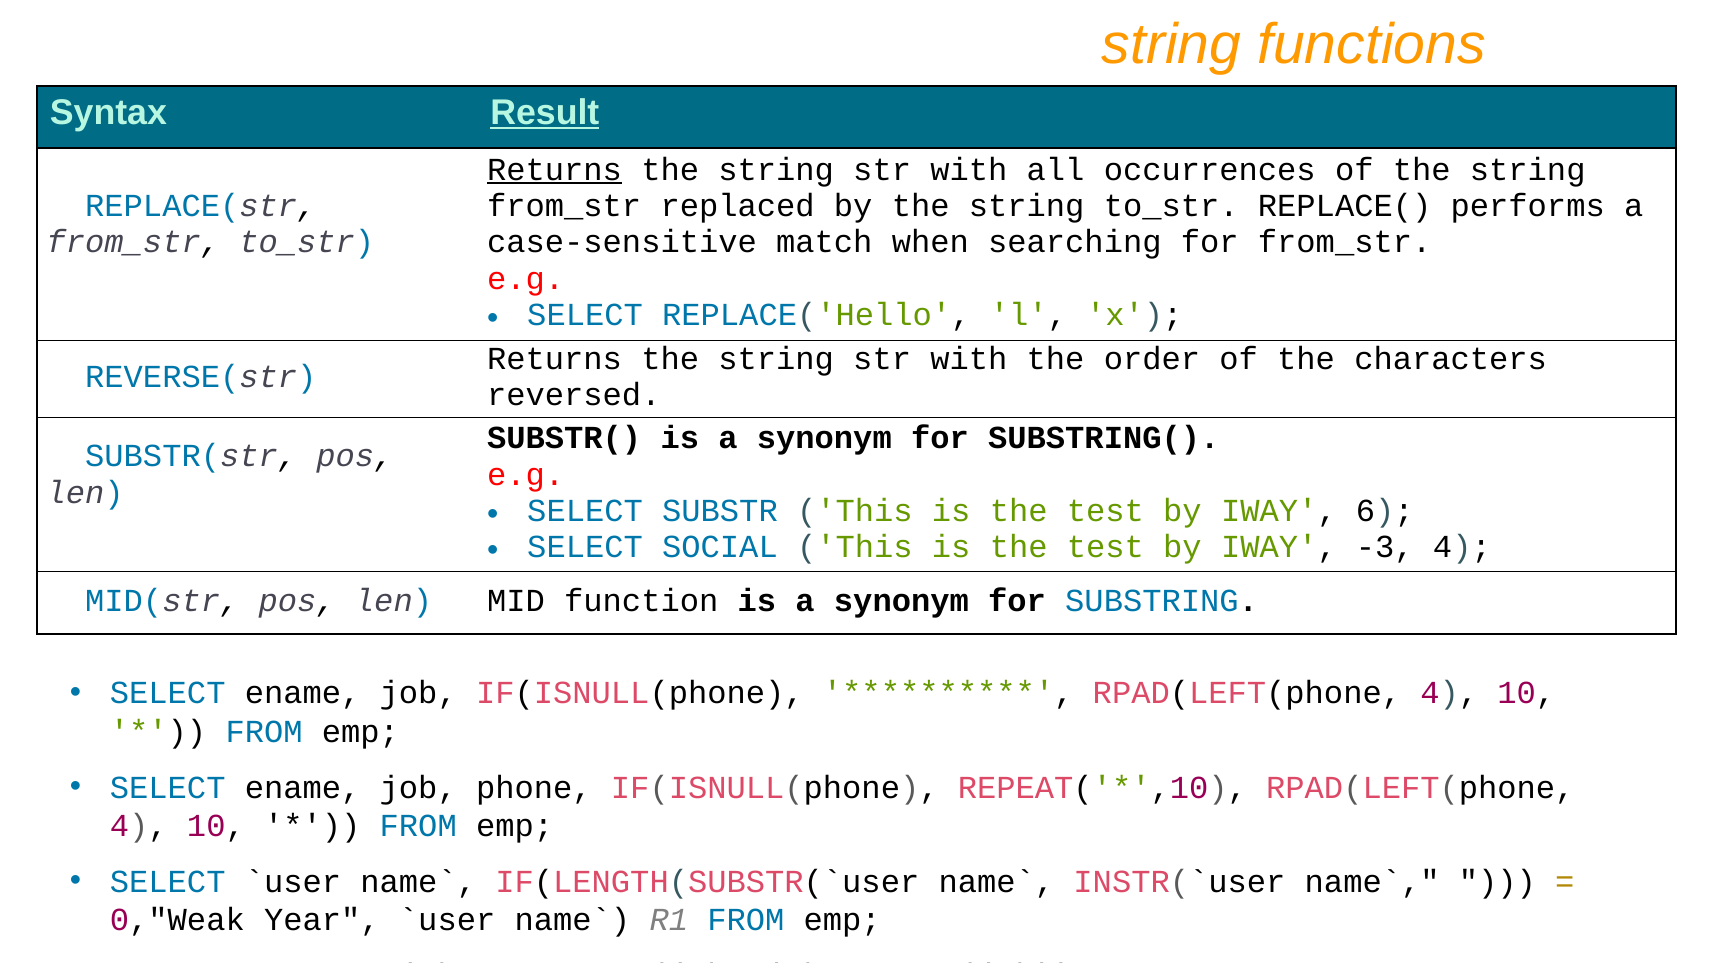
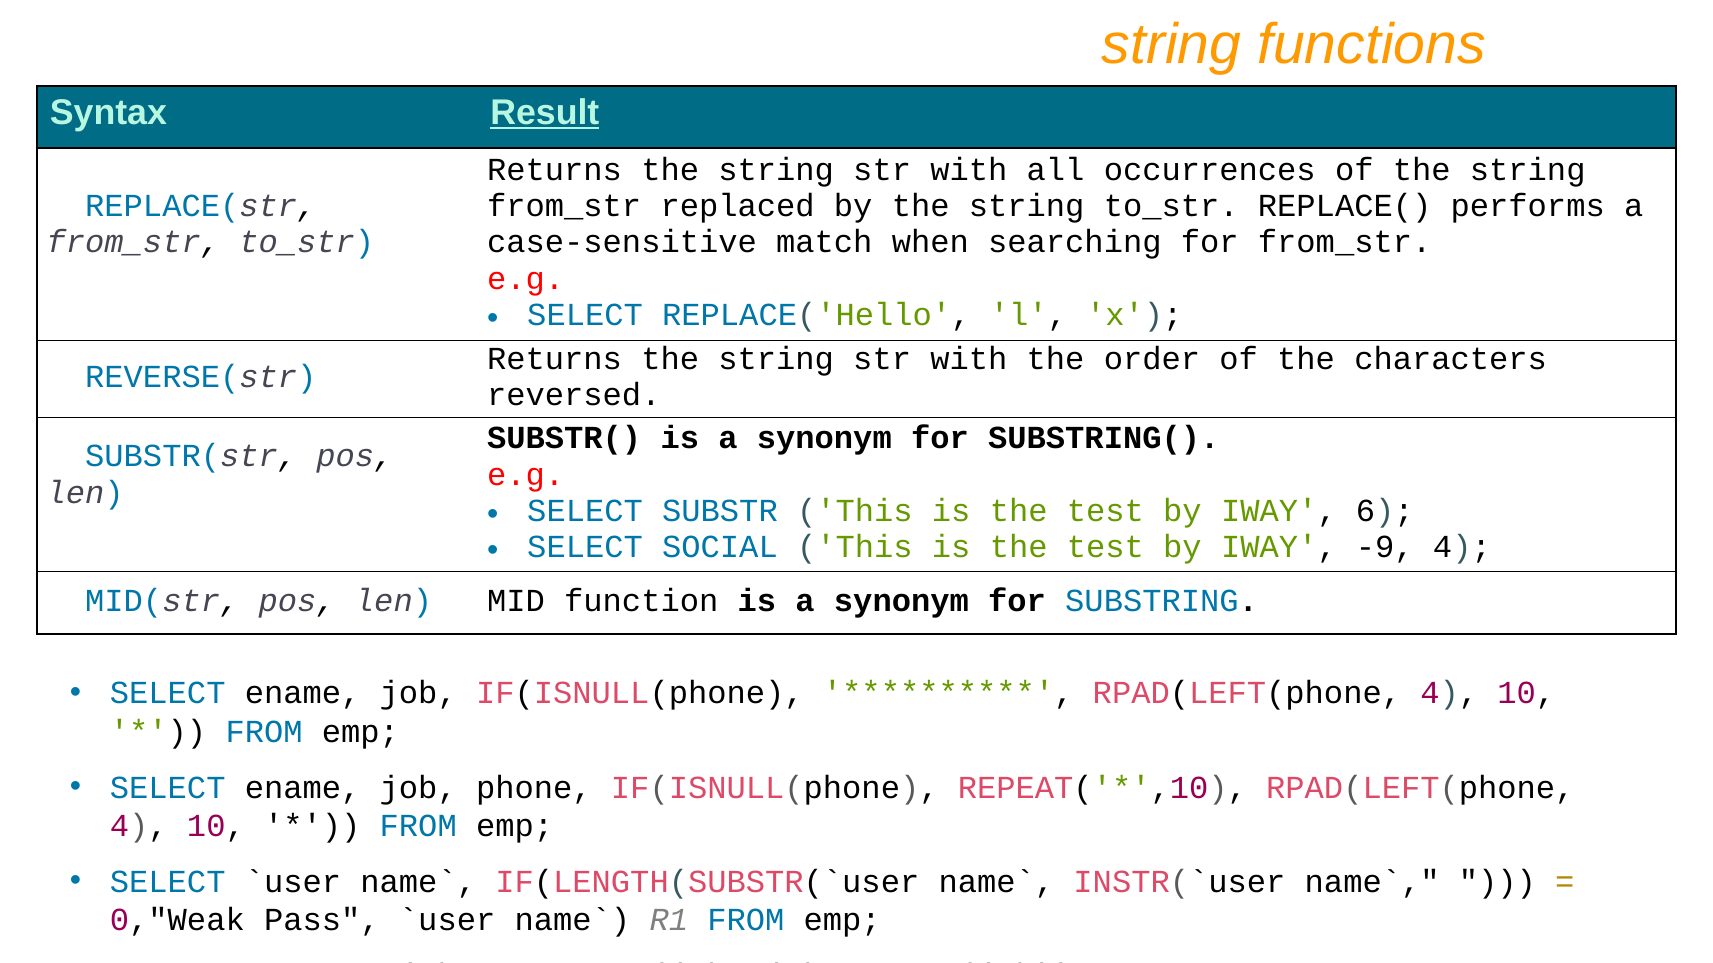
Returns at (555, 170) underline: present -> none
-3: -3 -> -9
Year: Year -> Pass
